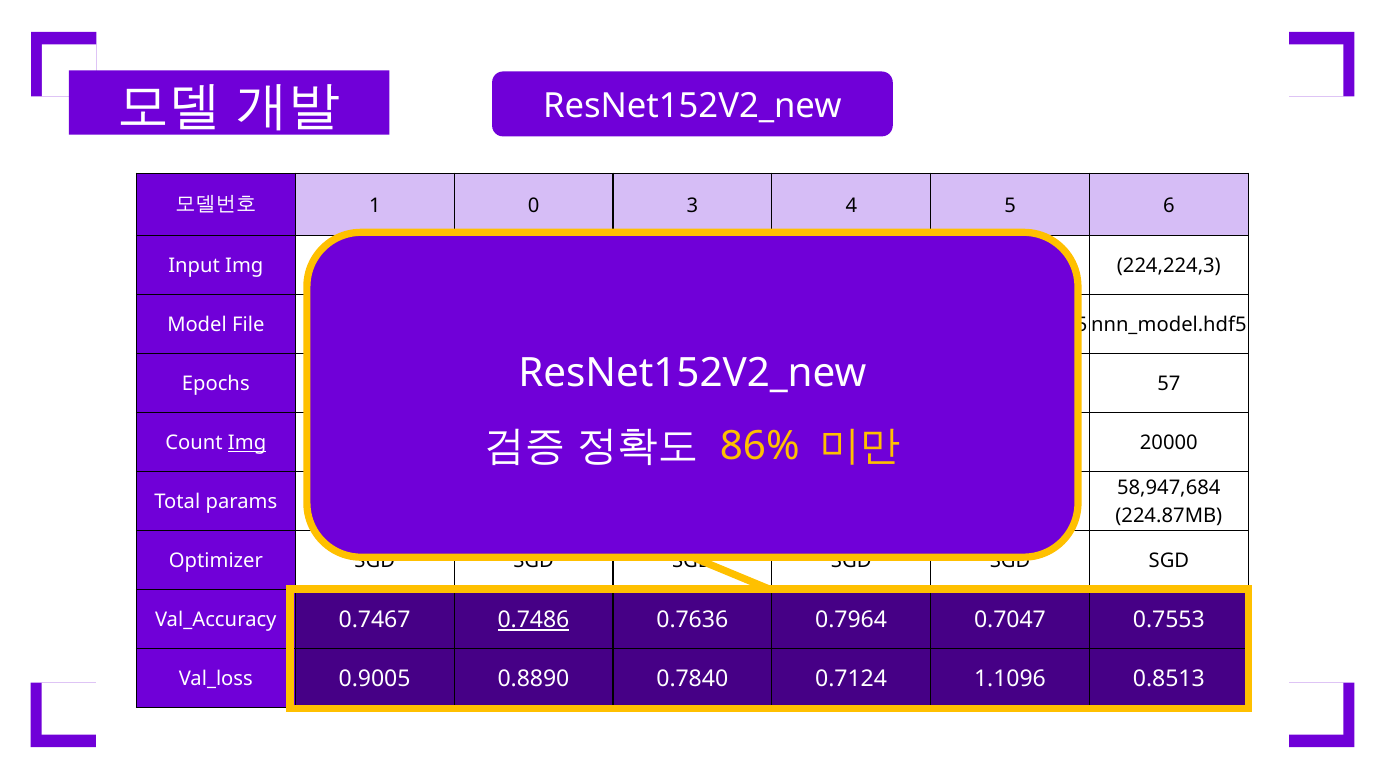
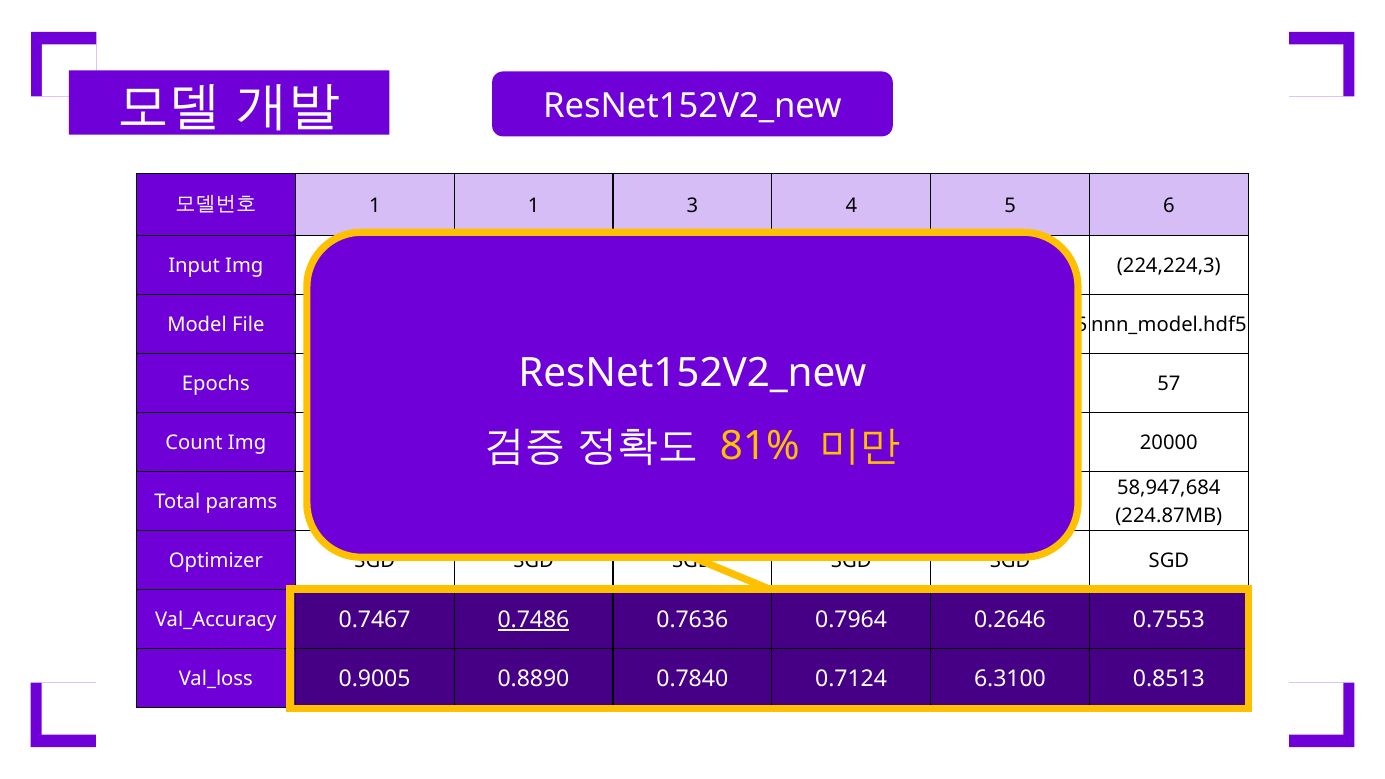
1 0: 0 -> 1
86%: 86% -> 81%
Img at (247, 443) underline: present -> none
0.7047: 0.7047 -> 0.2646
1.1096: 1.1096 -> 6.3100
